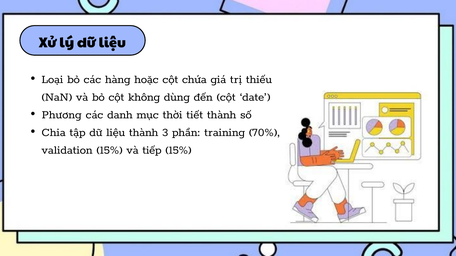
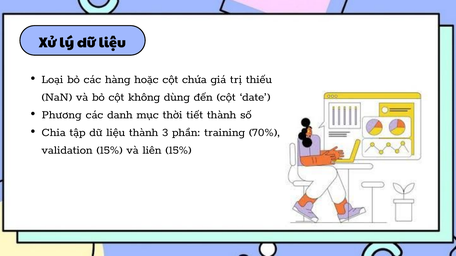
tiếp: tiếp -> liên
